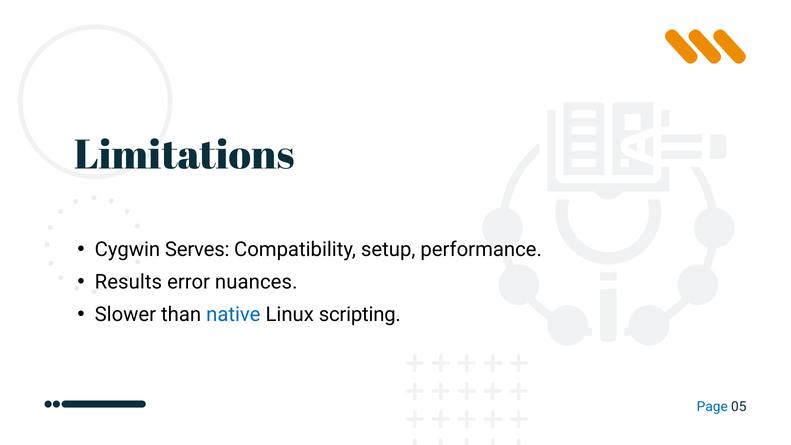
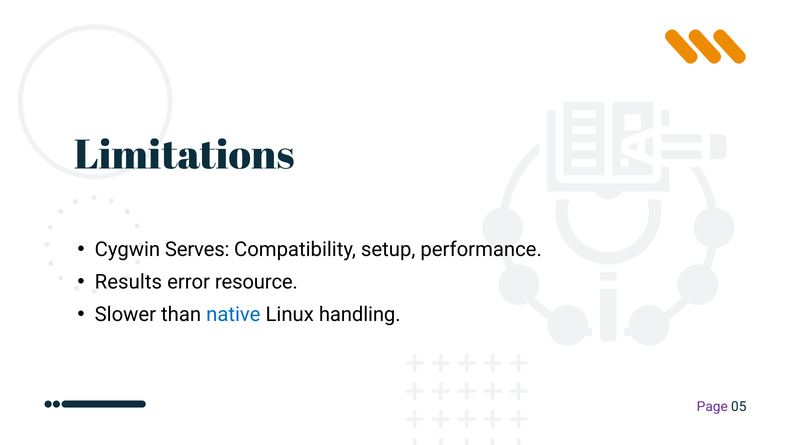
nuances: nuances -> resource
scripting: scripting -> handling
Page colour: blue -> purple
